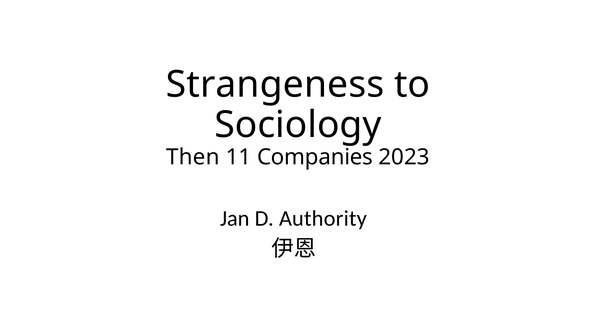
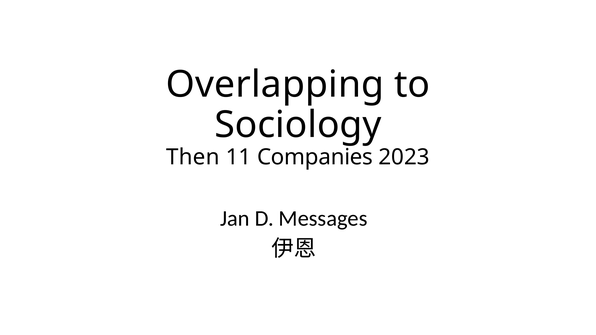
Strangeness: Strangeness -> Overlapping
Authority: Authority -> Messages
